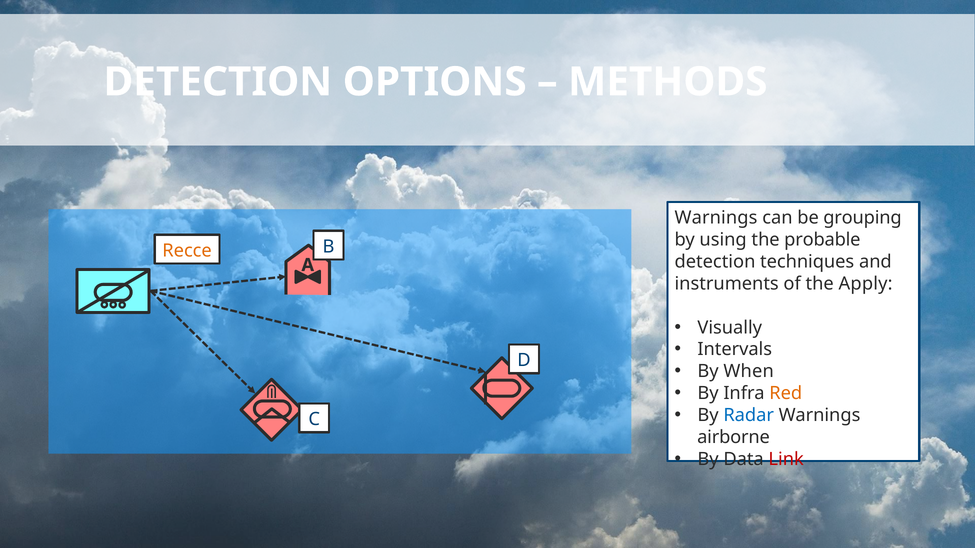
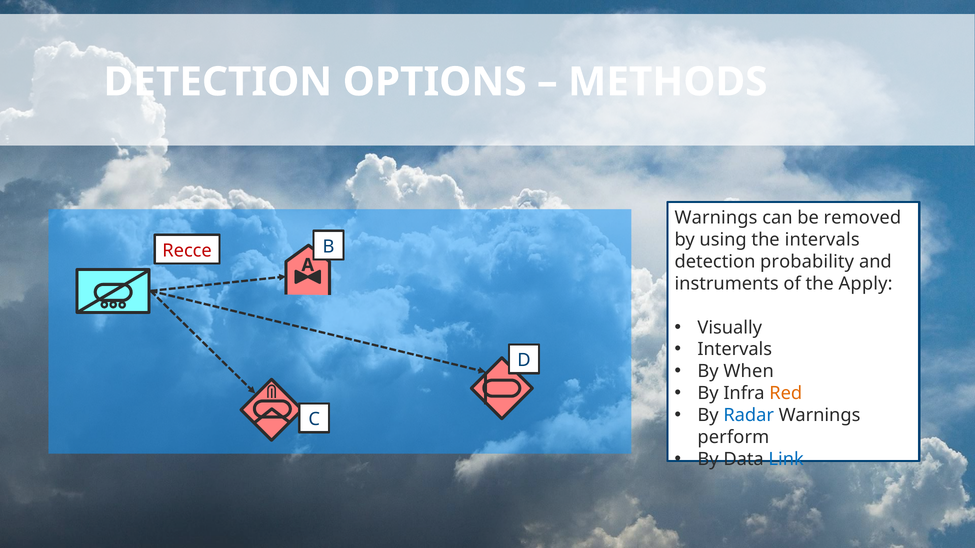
grouping: grouping -> removed
the probable: probable -> intervals
Recce colour: orange -> red
techniques: techniques -> probability
airborne: airborne -> perform
Link colour: red -> blue
